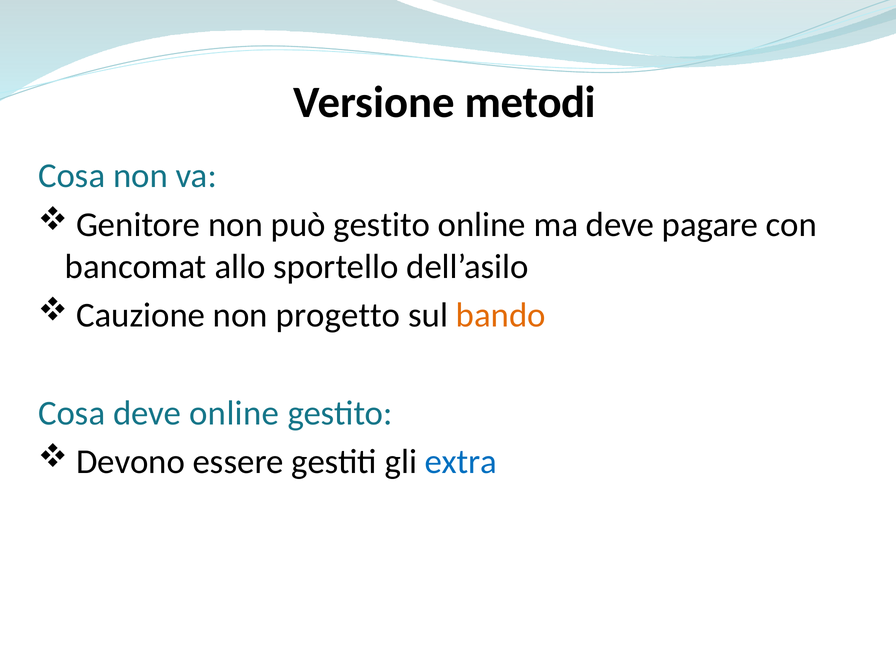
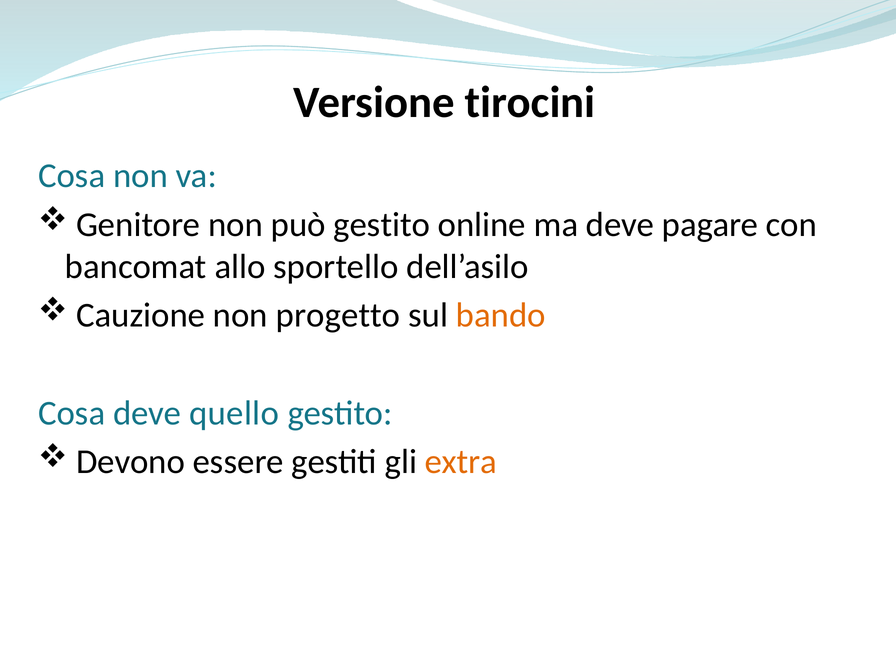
metodi: metodi -> tirocini
deve online: online -> quello
extra colour: blue -> orange
